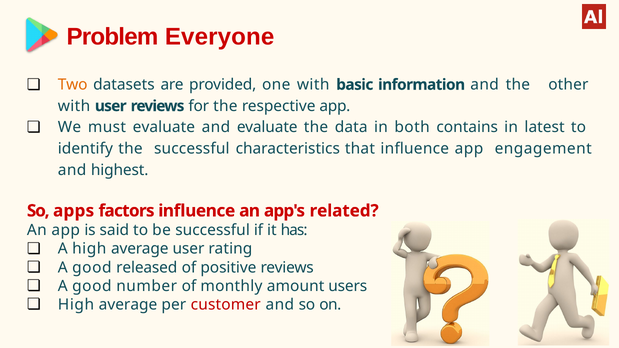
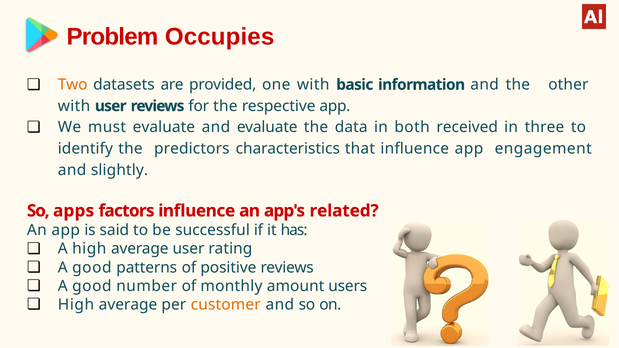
Everyone: Everyone -> Occupies
contains: contains -> received
latest: latest -> three
the successful: successful -> predictors
highest: highest -> slightly
released: released -> patterns
customer at (226, 305) colour: red -> orange
